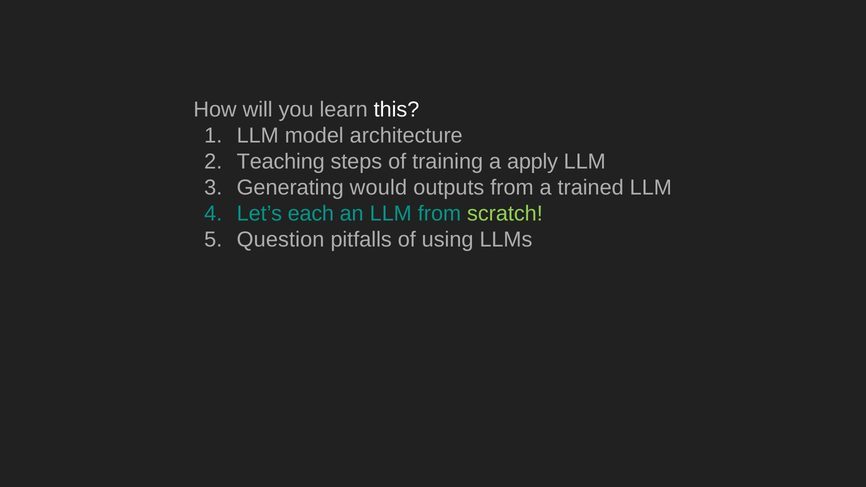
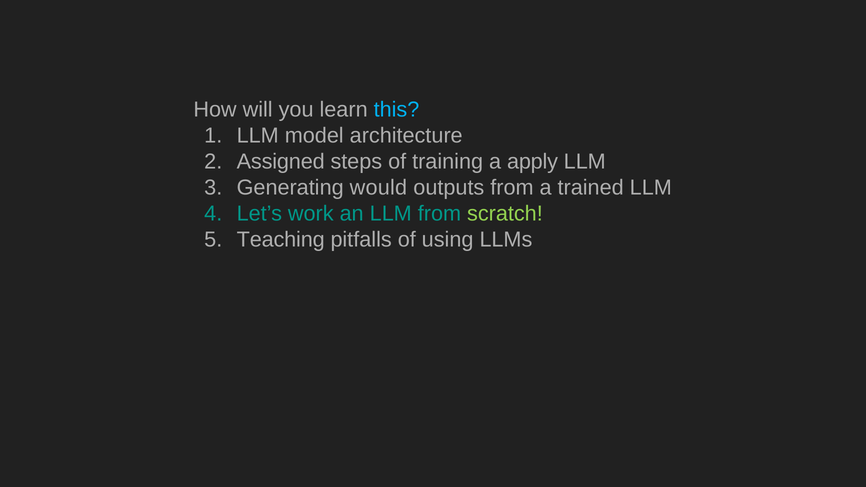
this colour: white -> light blue
Teaching: Teaching -> Assigned
each: each -> work
Question: Question -> Teaching
